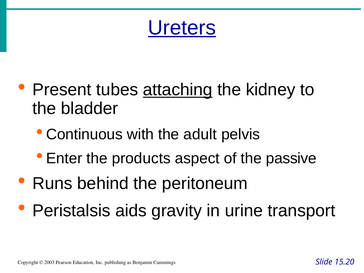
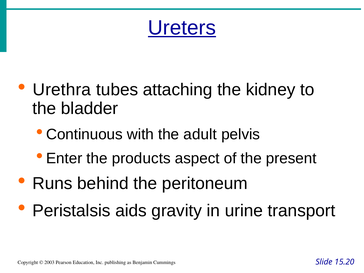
Present: Present -> Urethra
attaching underline: present -> none
passive: passive -> present
